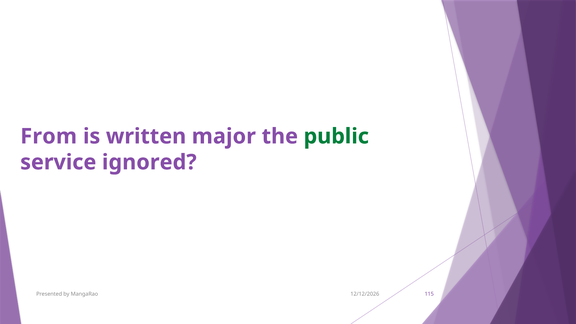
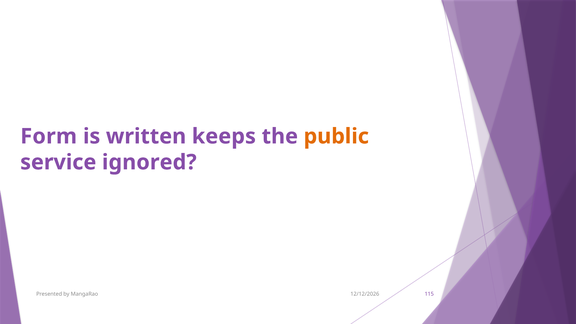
From: From -> Form
major: major -> keeps
public colour: green -> orange
